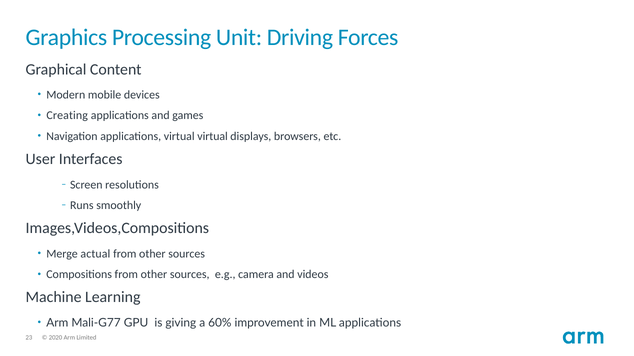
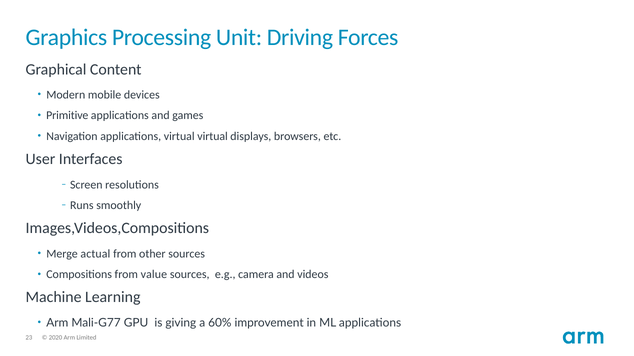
Creating: Creating -> Primitive
Compositions from other: other -> value
